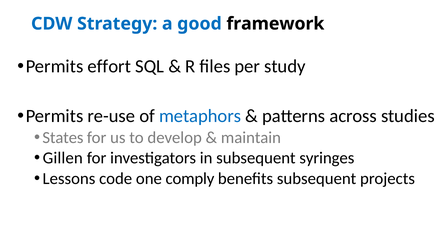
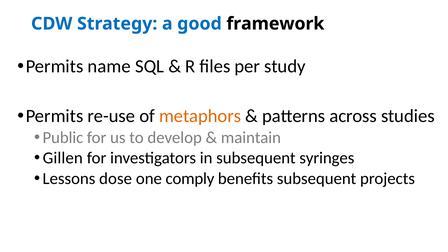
effort: effort -> name
metaphors colour: blue -> orange
States: States -> Public
code: code -> dose
